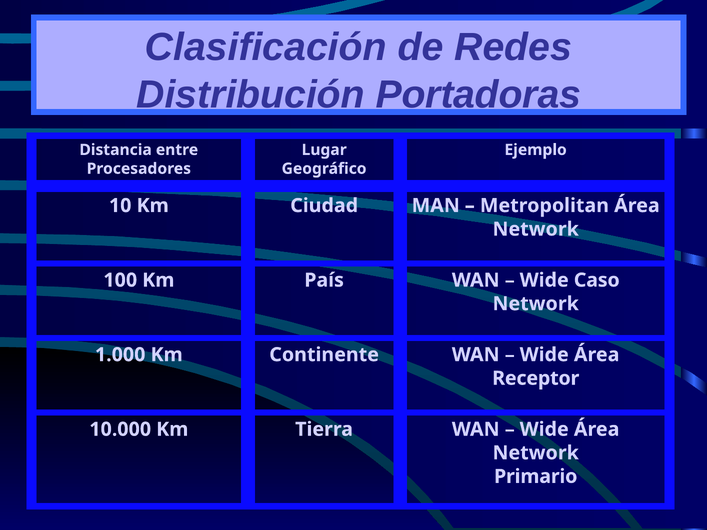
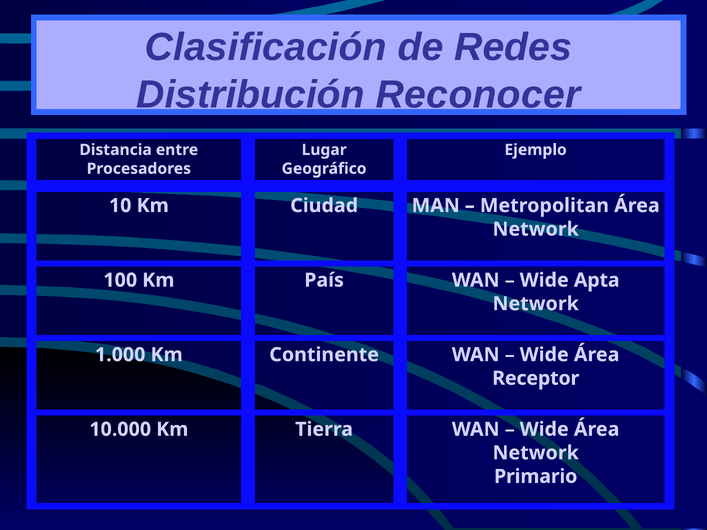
Portadoras: Portadoras -> Reconocer
Caso: Caso -> Apta
